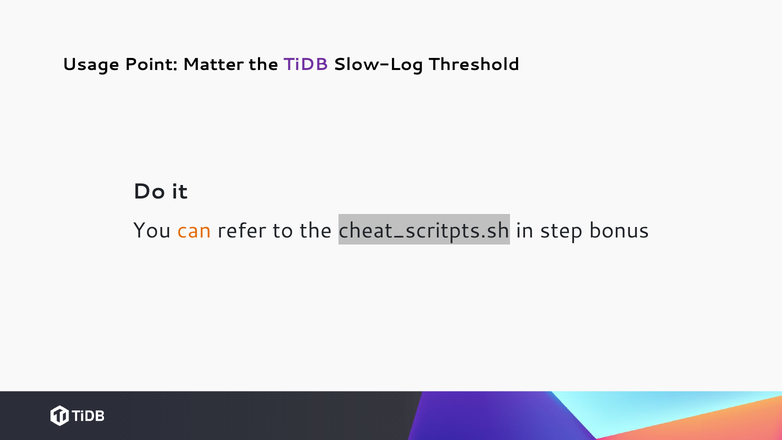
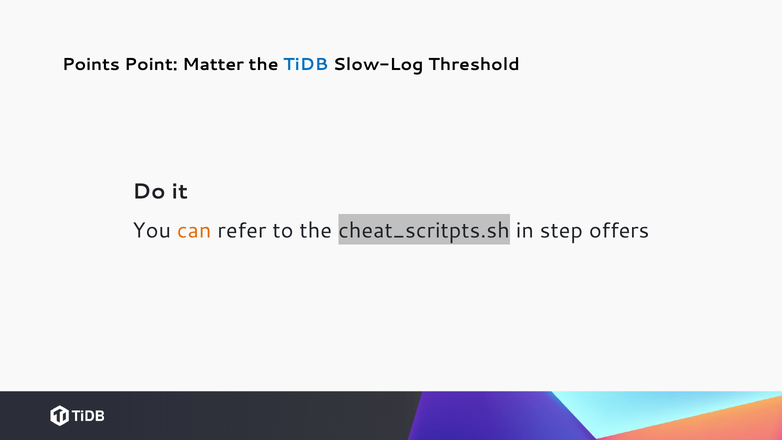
Usage: Usage -> Points
TiDB colour: purple -> blue
bonus: bonus -> offers
